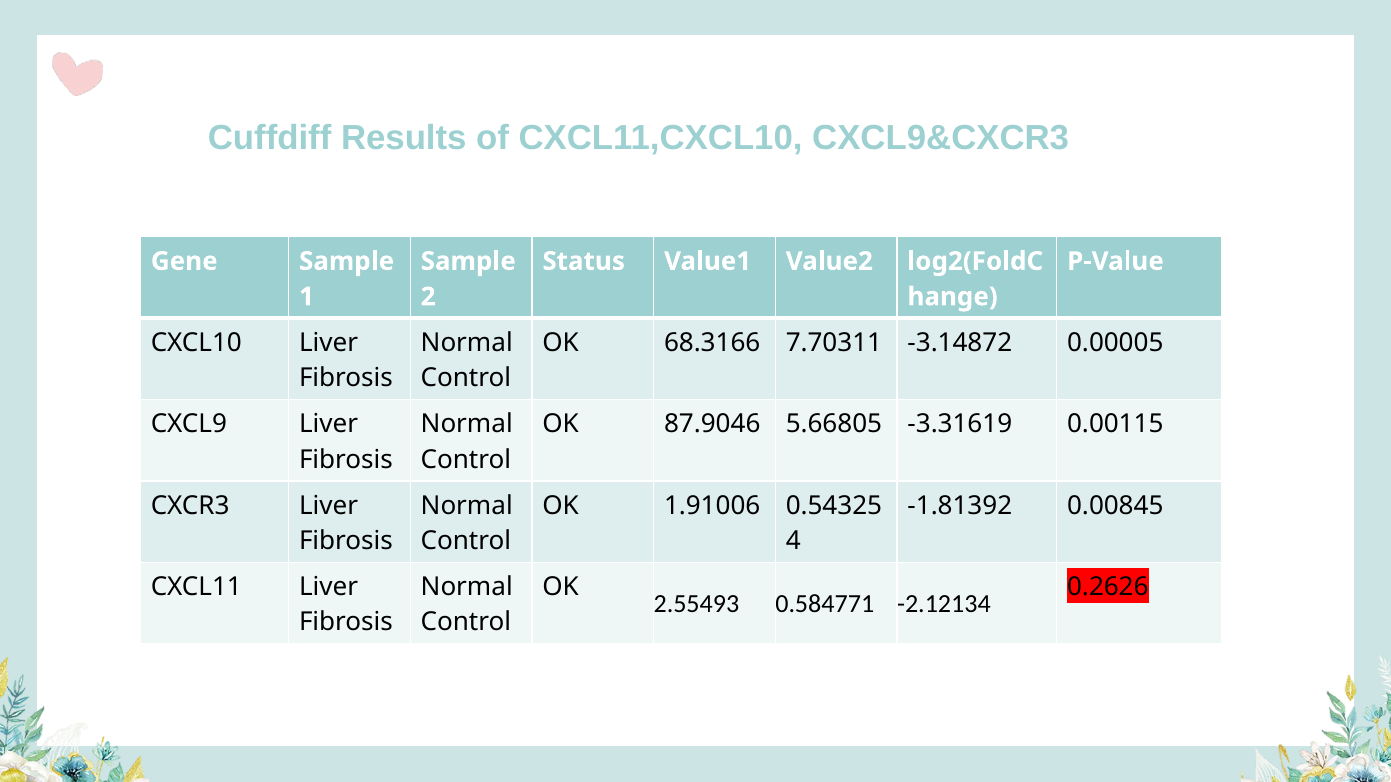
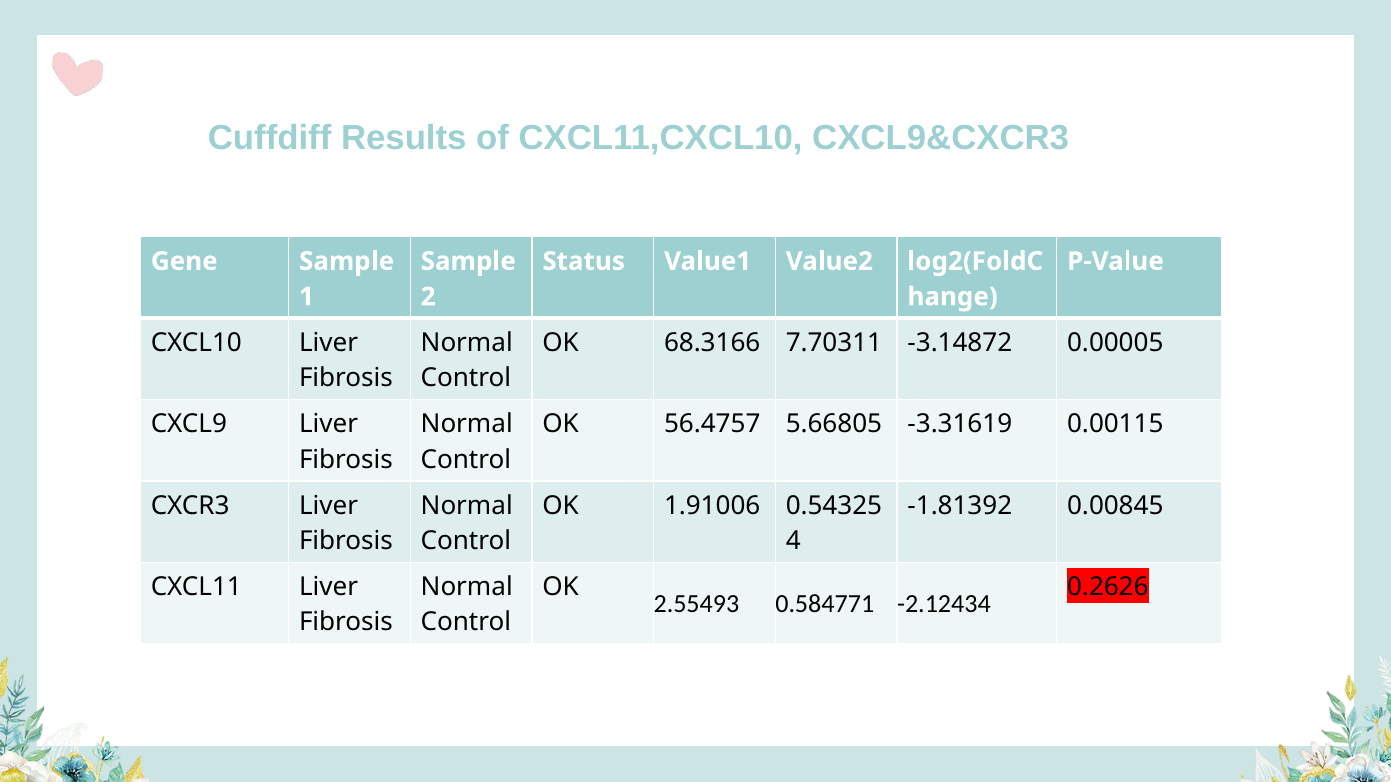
87.9046: 87.9046 -> 56.4757
-2.12134: -2.12134 -> -2.12434
